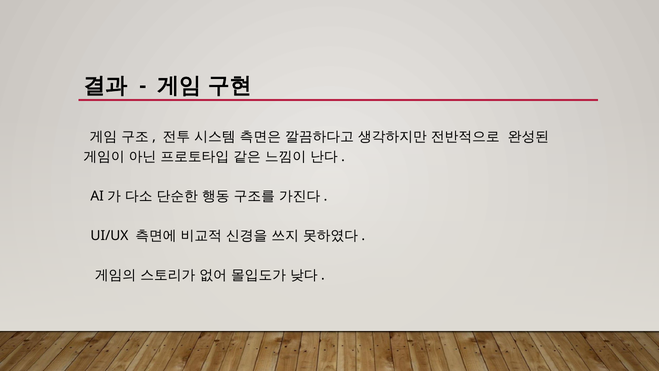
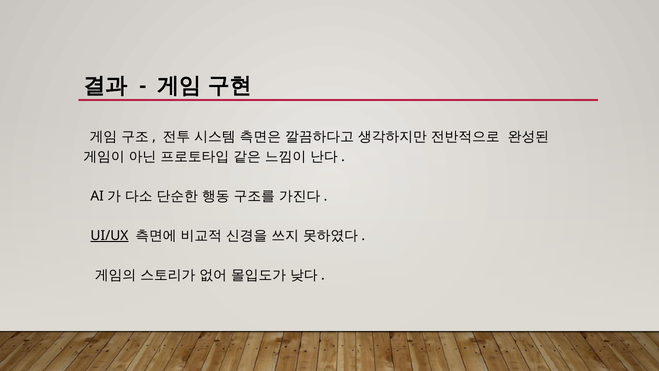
UI/UX underline: none -> present
